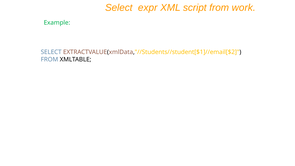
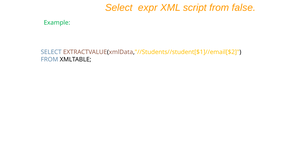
work: work -> false
